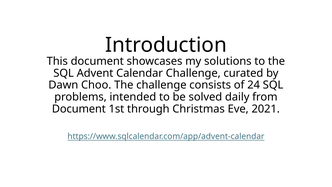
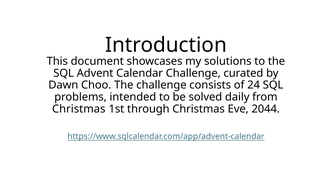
Document at (79, 109): Document -> Christmas
2021: 2021 -> 2044
